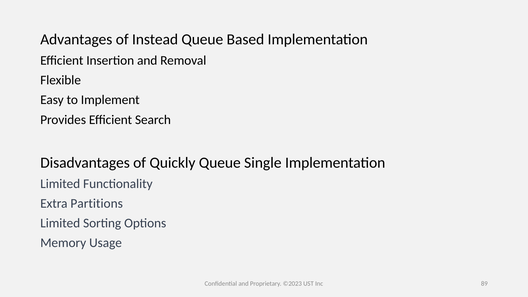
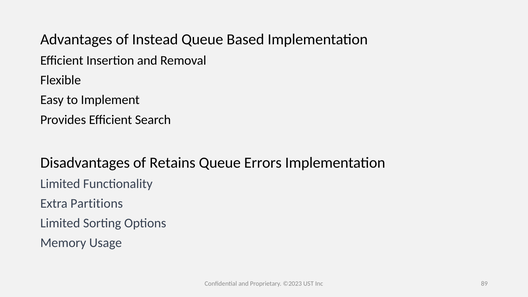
Quickly: Quickly -> Retains
Single: Single -> Errors
